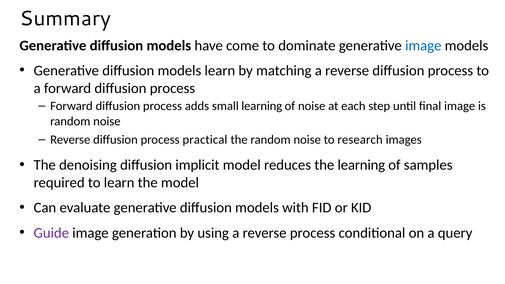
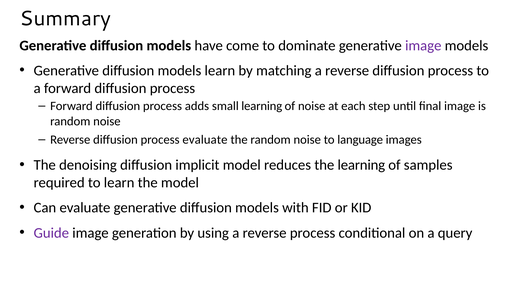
image at (423, 46) colour: blue -> purple
process practical: practical -> evaluate
research: research -> language
